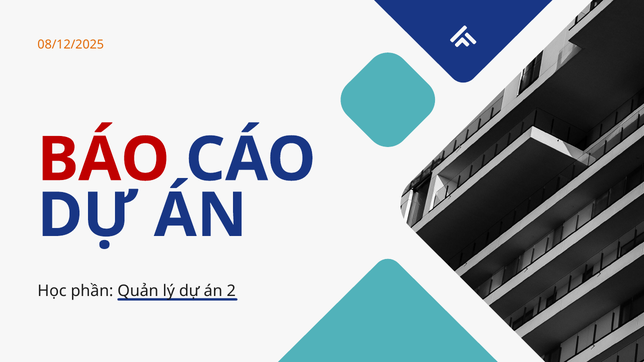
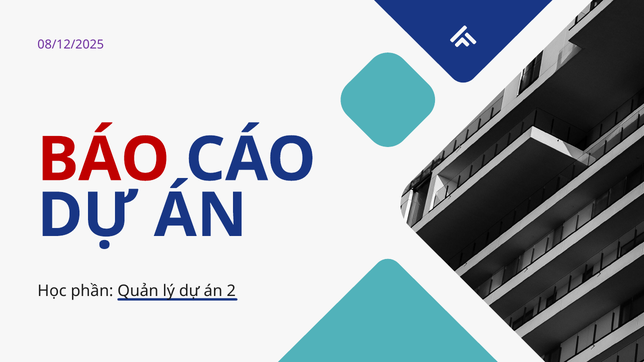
08/12/2025 colour: orange -> purple
